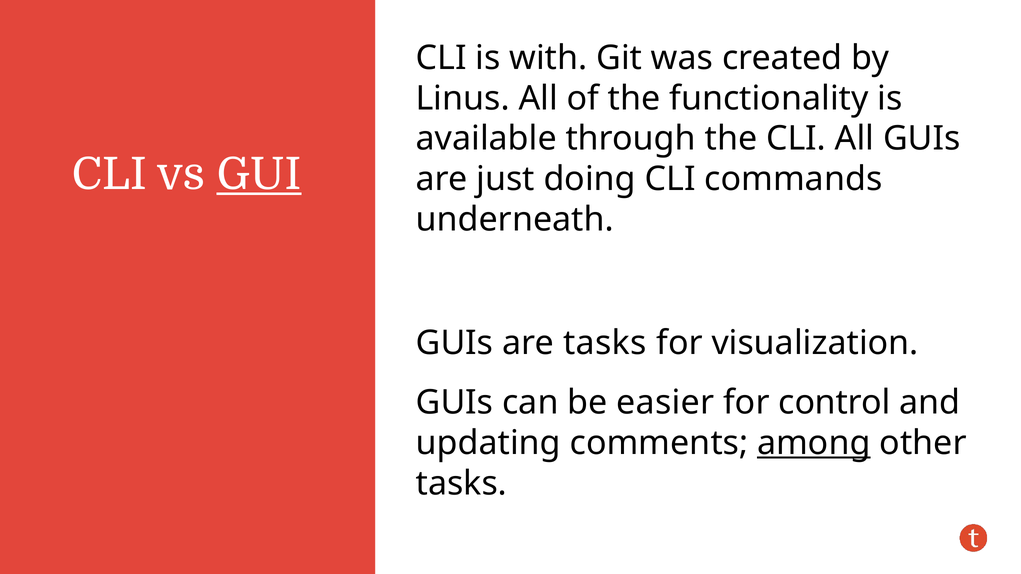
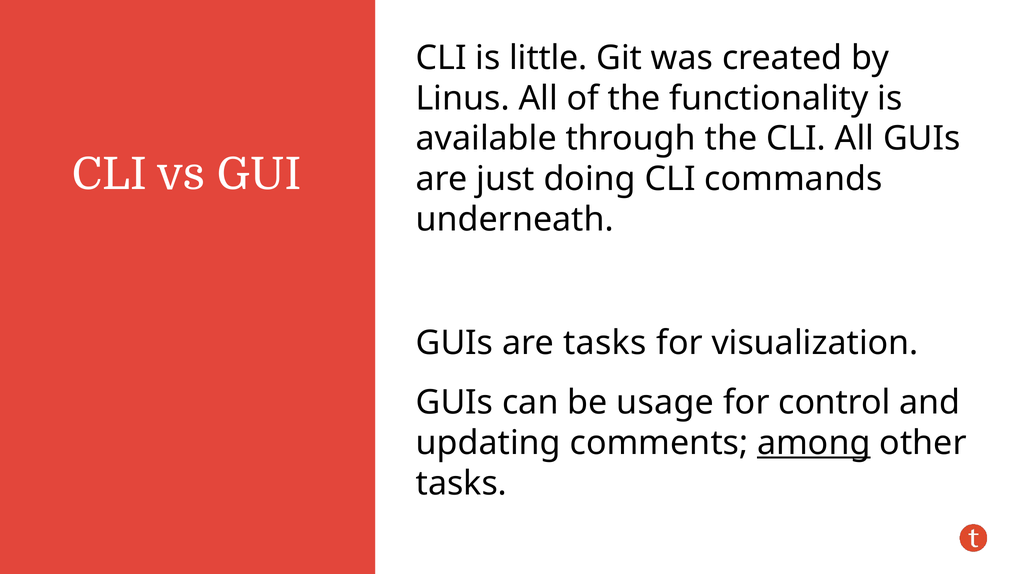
with: with -> little
GUI underline: present -> none
easier: easier -> usage
